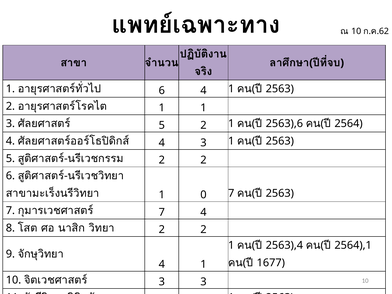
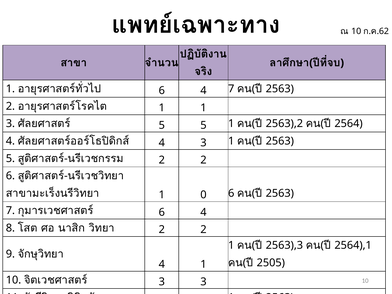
6 4 1: 1 -> 7
5 2: 2 -> 5
2563),6: 2563),6 -> 2563),2
0 7: 7 -> 6
7 at (162, 212): 7 -> 6
2563),4: 2563),4 -> 2563),3
1677: 1677 -> 2505
